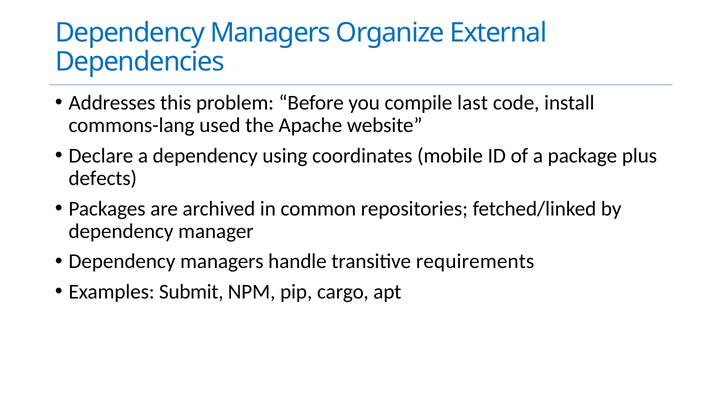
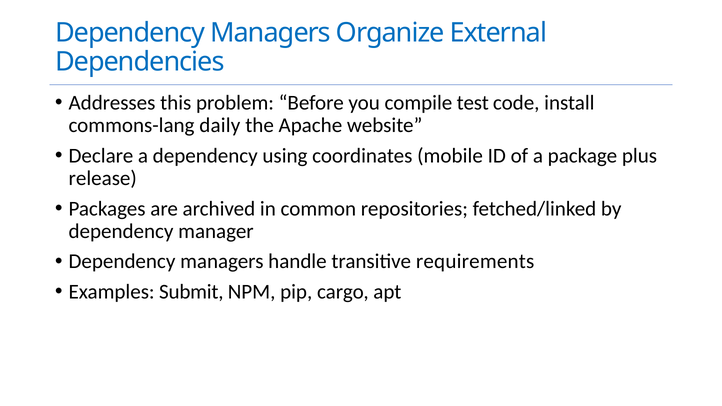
last: last -> test
used: used -> daily
defects: defects -> release
